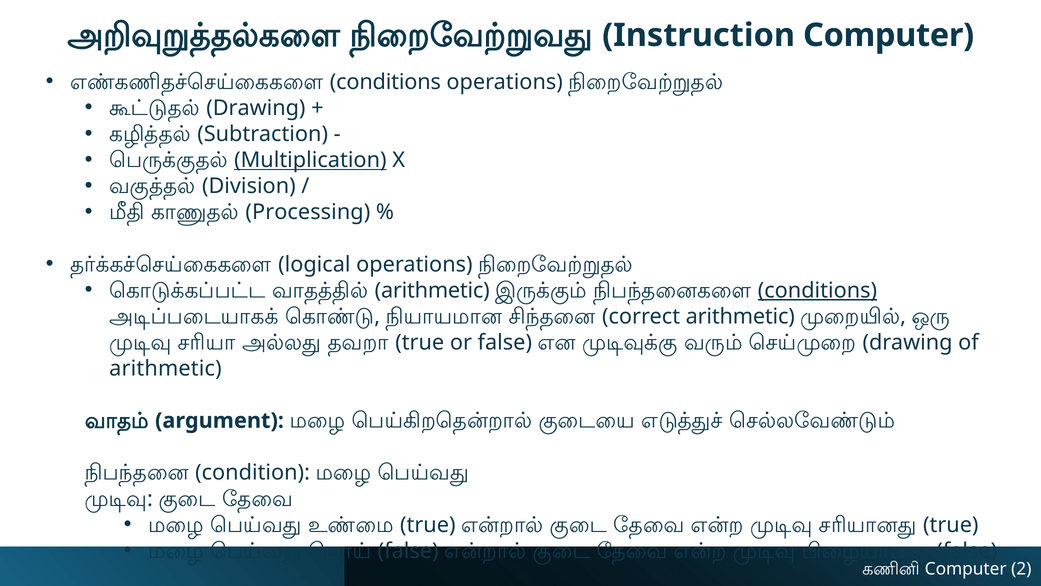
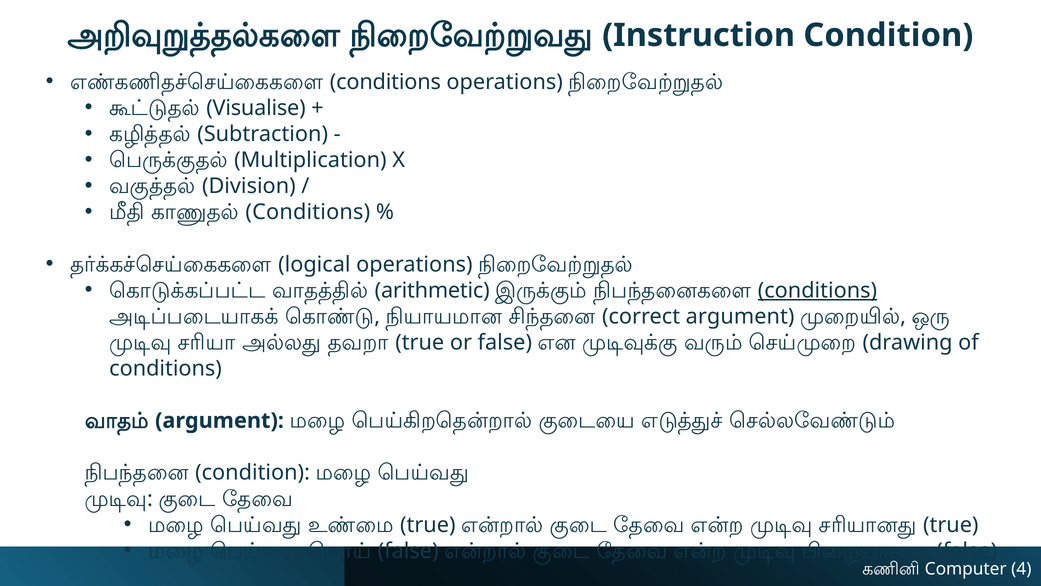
Instruction Computer: Computer -> Condition
Drawing at (256, 108): Drawing -> Visualise
Multiplication underline: present -> none
Processing at (308, 212): Processing -> Conditions
correct arithmetic: arithmetic -> argument
arithmetic at (165, 368): arithmetic -> conditions
2: 2 -> 4
